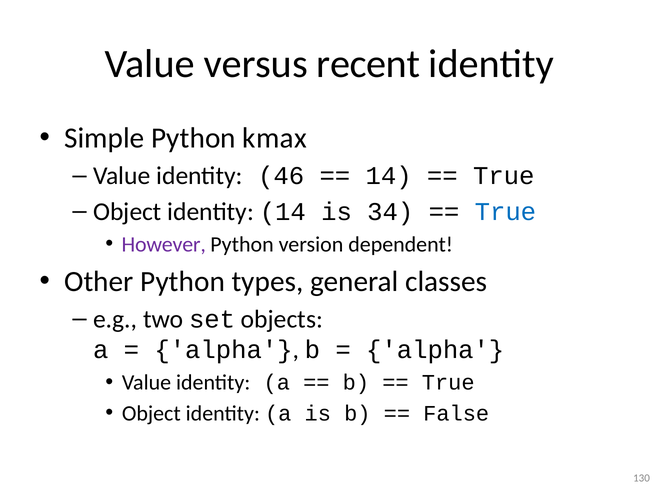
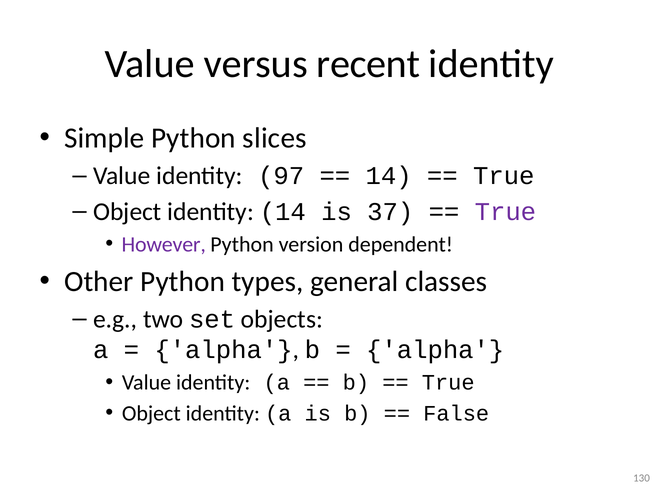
kmax: kmax -> slices
46: 46 -> 97
34: 34 -> 37
True at (505, 212) colour: blue -> purple
